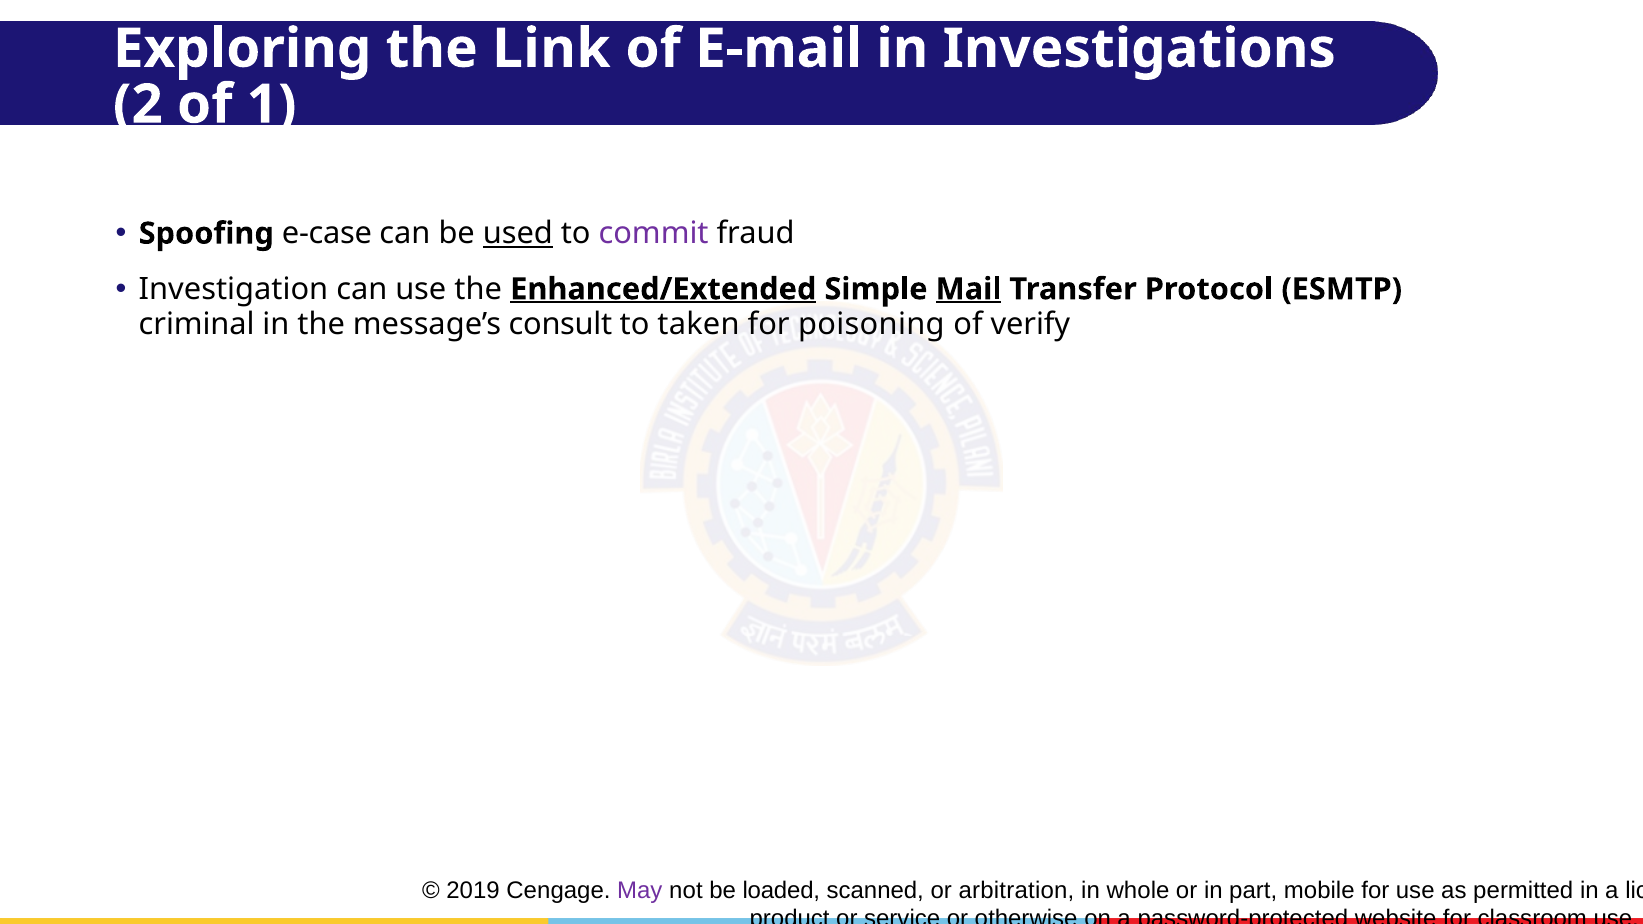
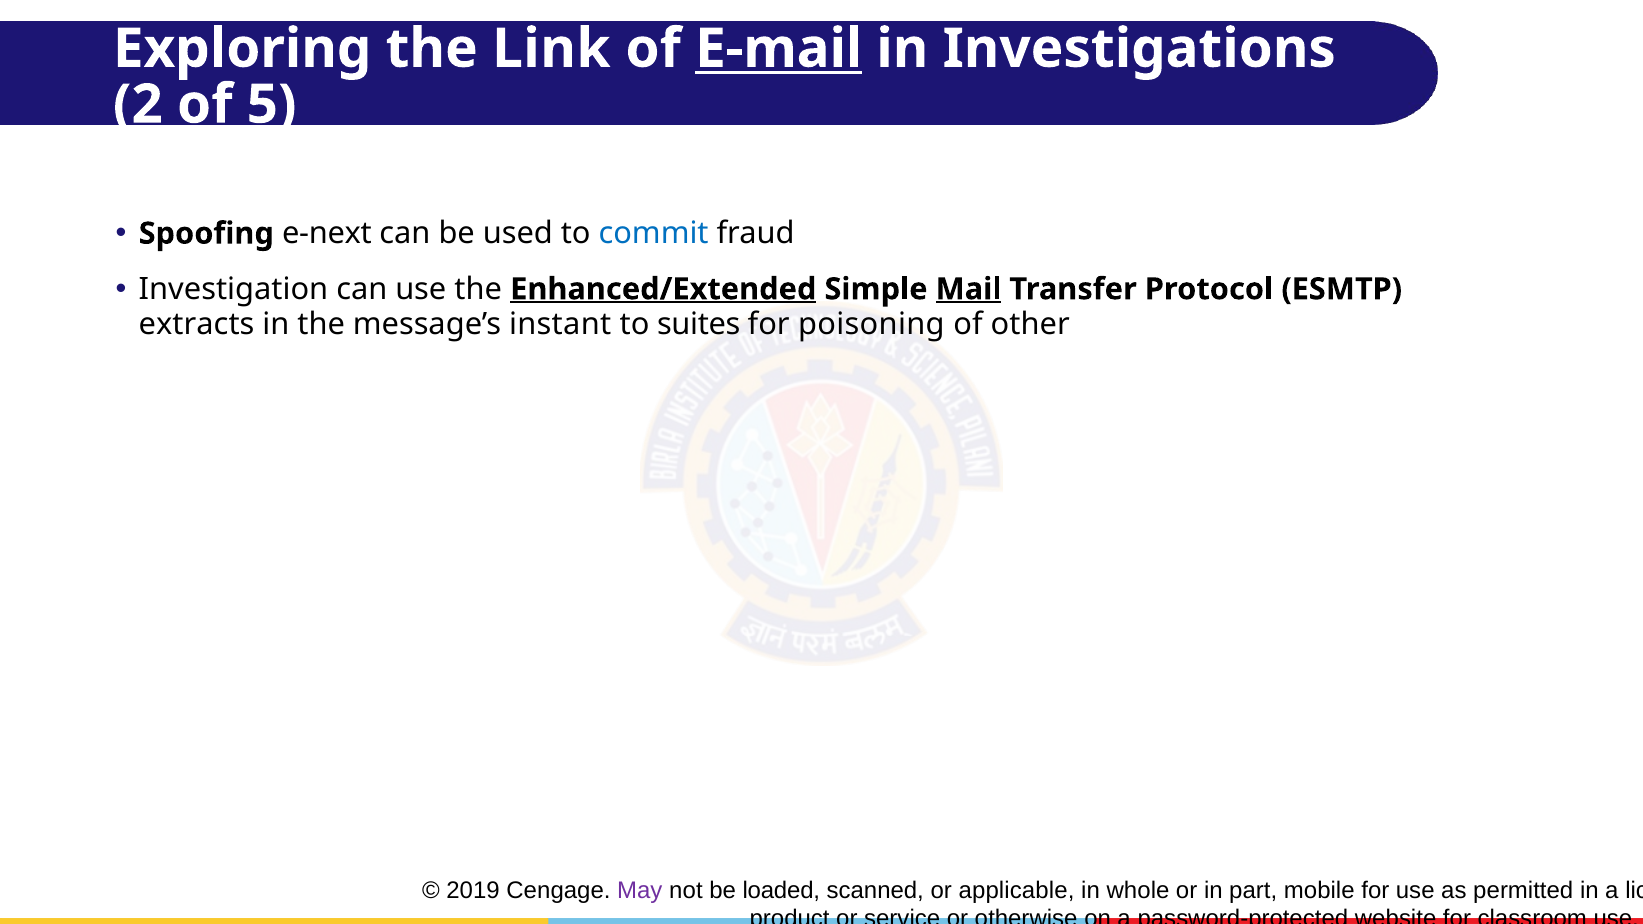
E-mail underline: none -> present
1: 1 -> 5
e-case: e-case -> e-next
used underline: present -> none
commit colour: purple -> blue
criminal: criminal -> extracts
consult: consult -> instant
taken: taken -> suites
verify: verify -> other
arbitration: arbitration -> applicable
